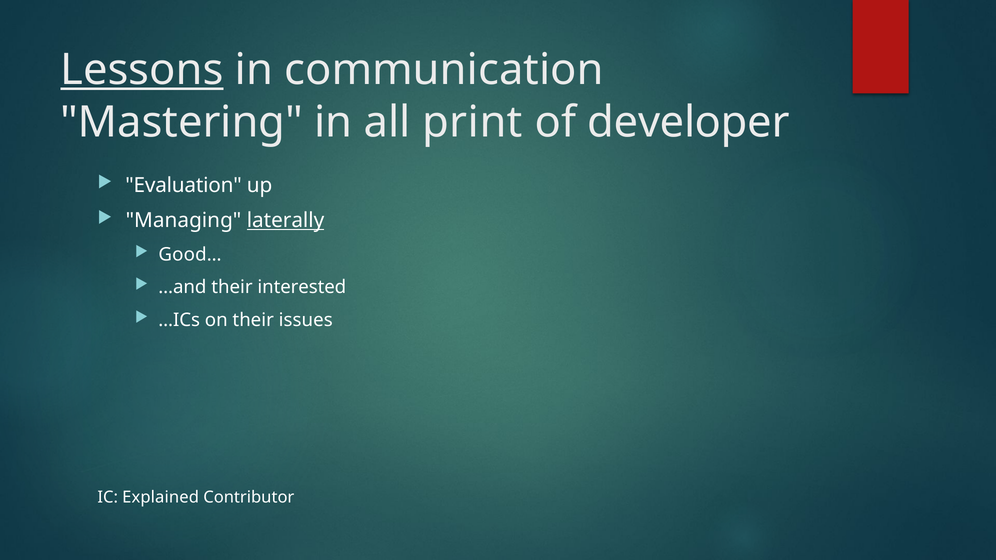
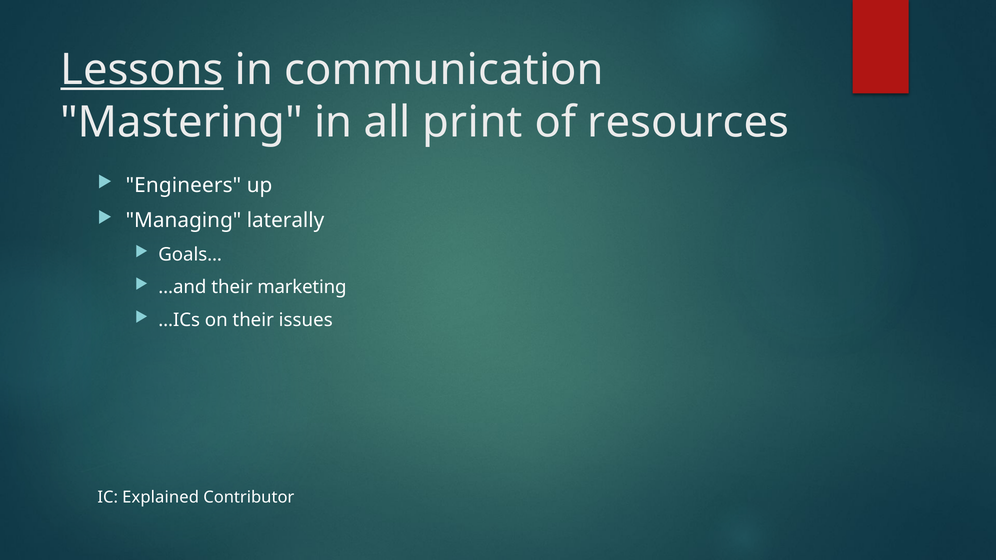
developer: developer -> resources
Evaluation: Evaluation -> Engineers
laterally underline: present -> none
Good…: Good… -> Goals…
interested: interested -> marketing
